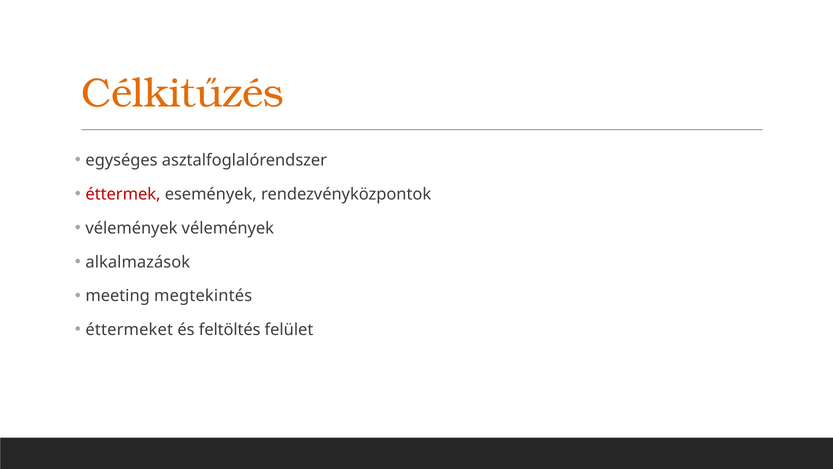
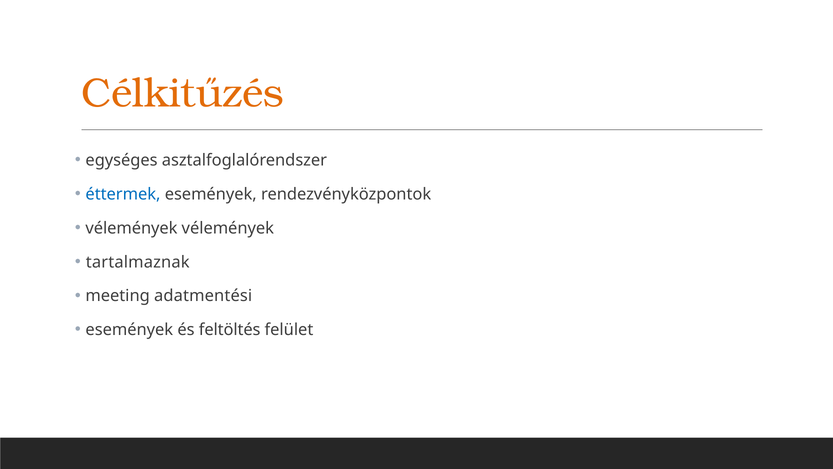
éttermek colour: red -> blue
alkalmazások: alkalmazások -> tartalmaznak
megtekintés: megtekintés -> adatmentési
éttermeket at (129, 330): éttermeket -> események
